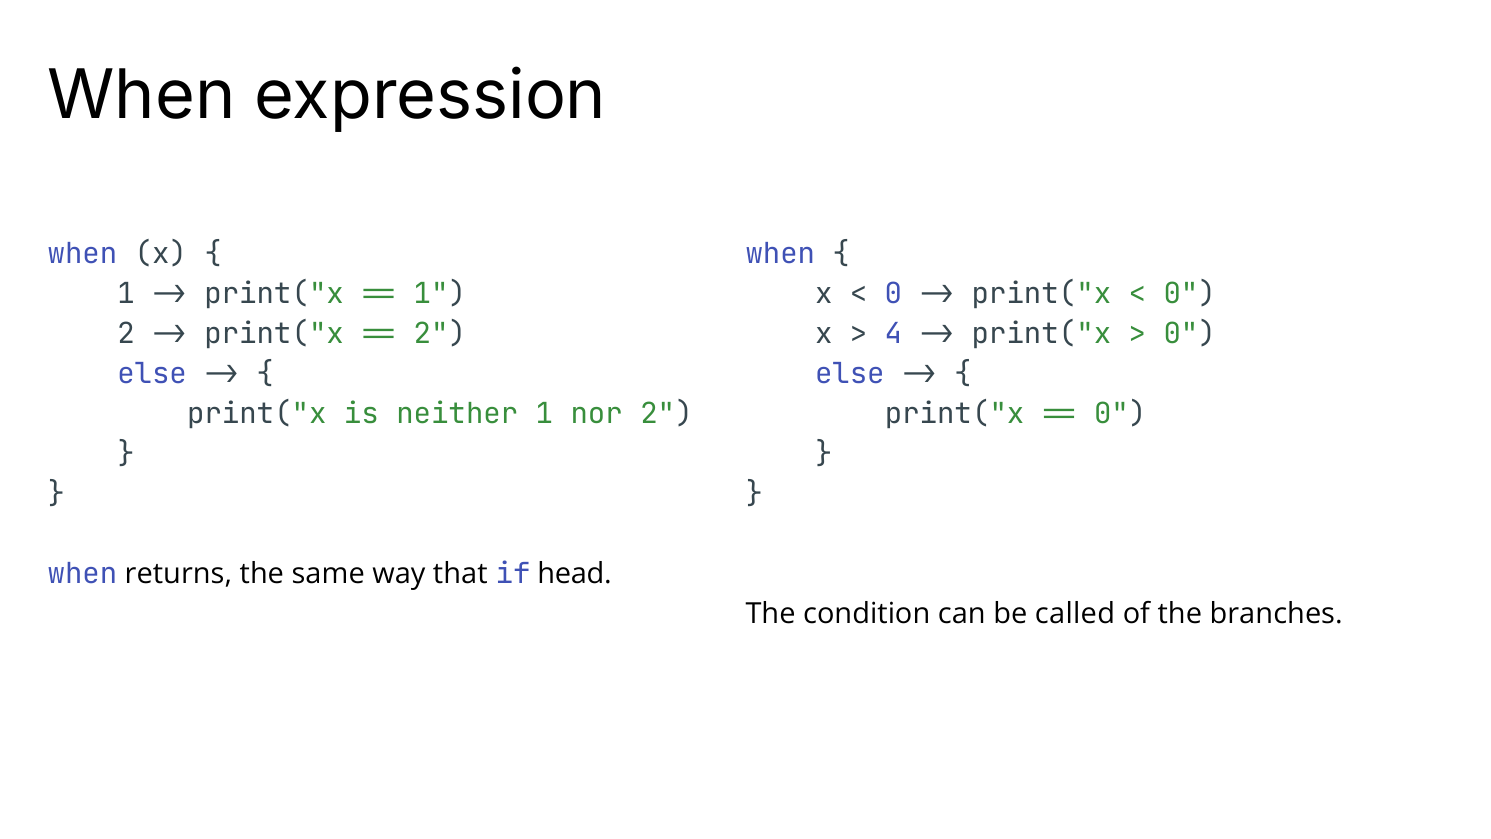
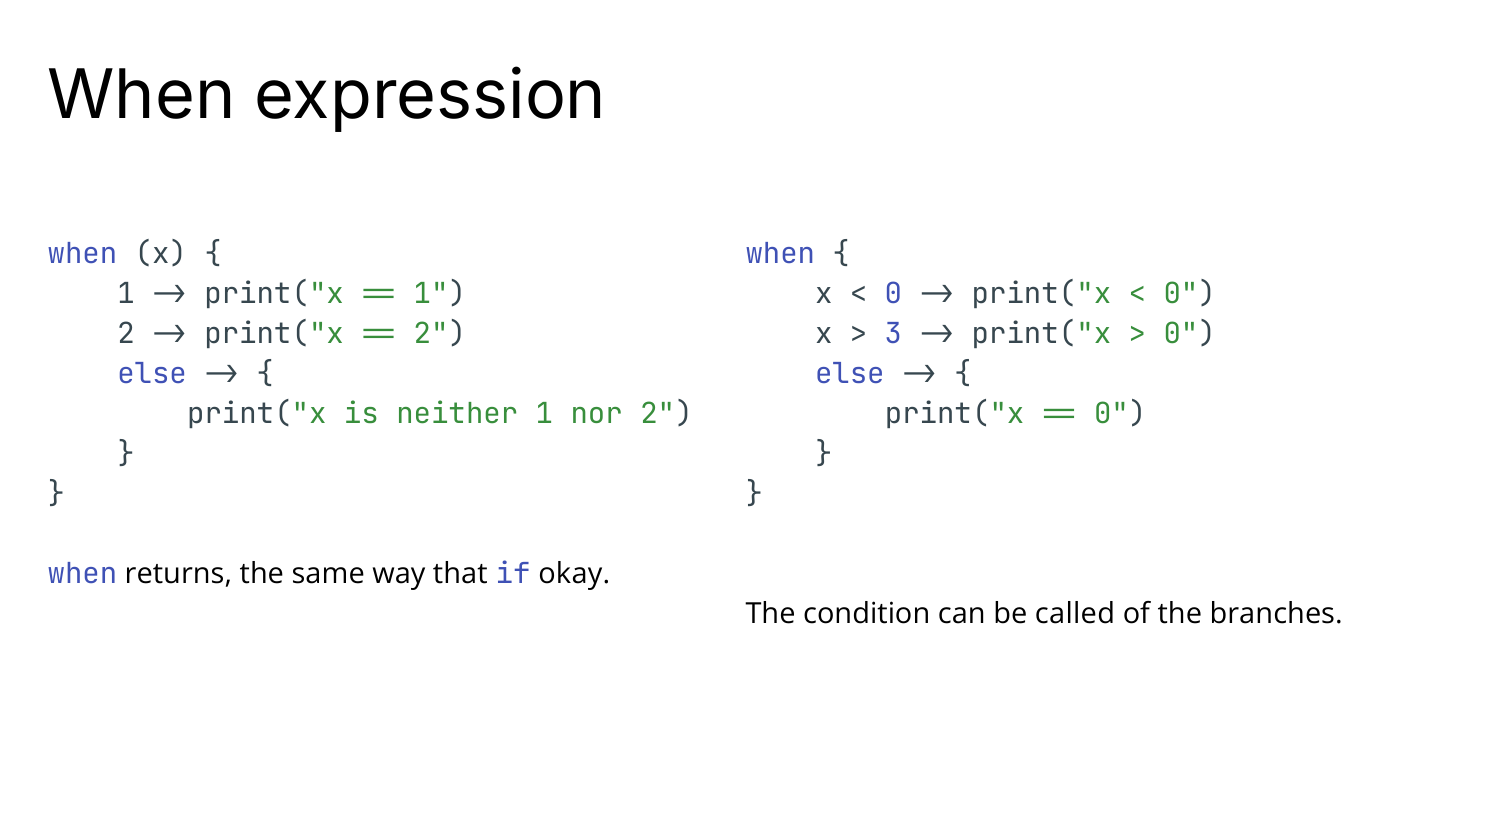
4: 4 -> 3
head: head -> okay
